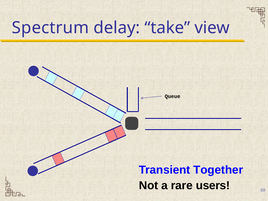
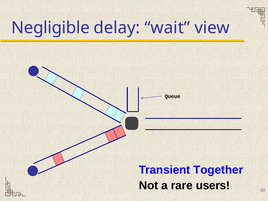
Spectrum: Spectrum -> Negligible
take: take -> wait
